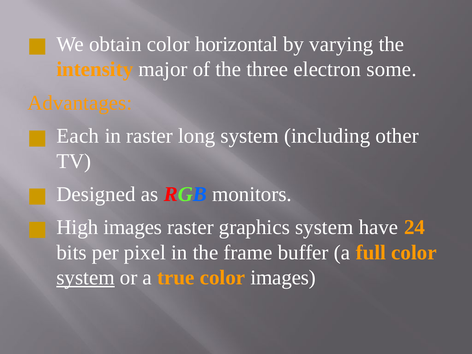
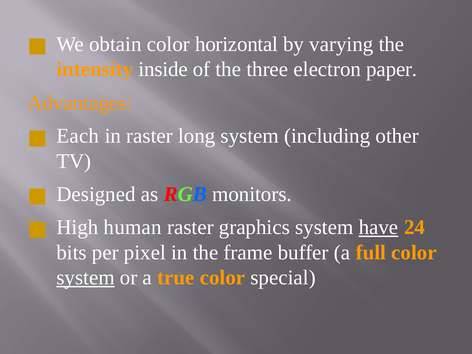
major: major -> inside
some: some -> paper
High images: images -> human
have underline: none -> present
color images: images -> special
